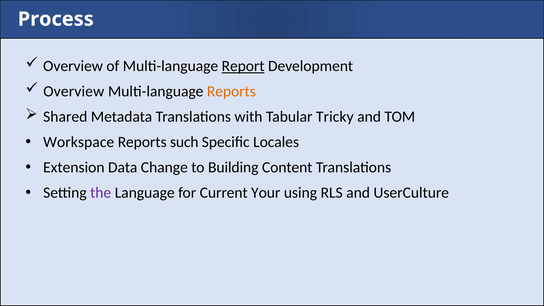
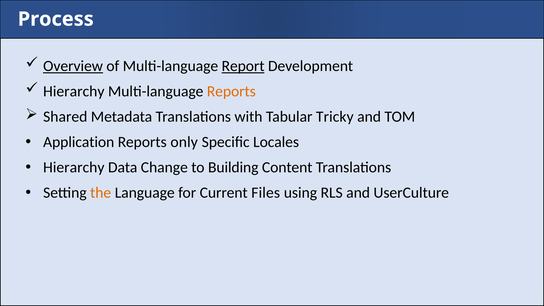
Overview at (73, 66) underline: none -> present
Overview at (74, 91): Overview -> Hierarchy
Workspace: Workspace -> Application
such: such -> only
Extension at (74, 167): Extension -> Hierarchy
the colour: purple -> orange
Your: Your -> Files
